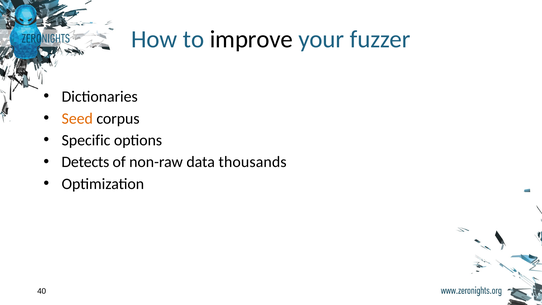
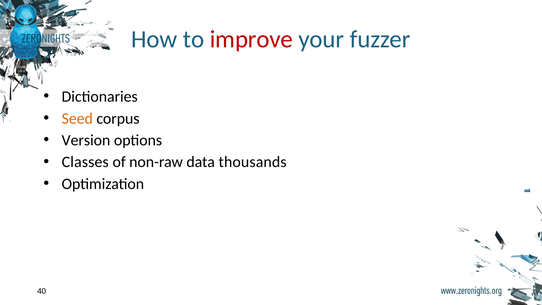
improve colour: black -> red
Specific: Specific -> Version
Detects: Detects -> Classes
